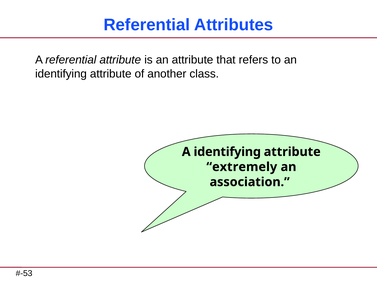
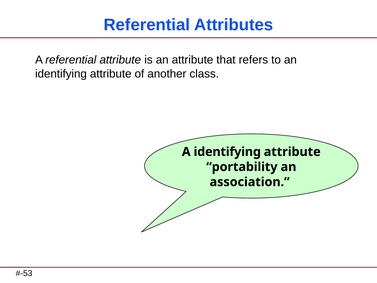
extremely: extremely -> portability
